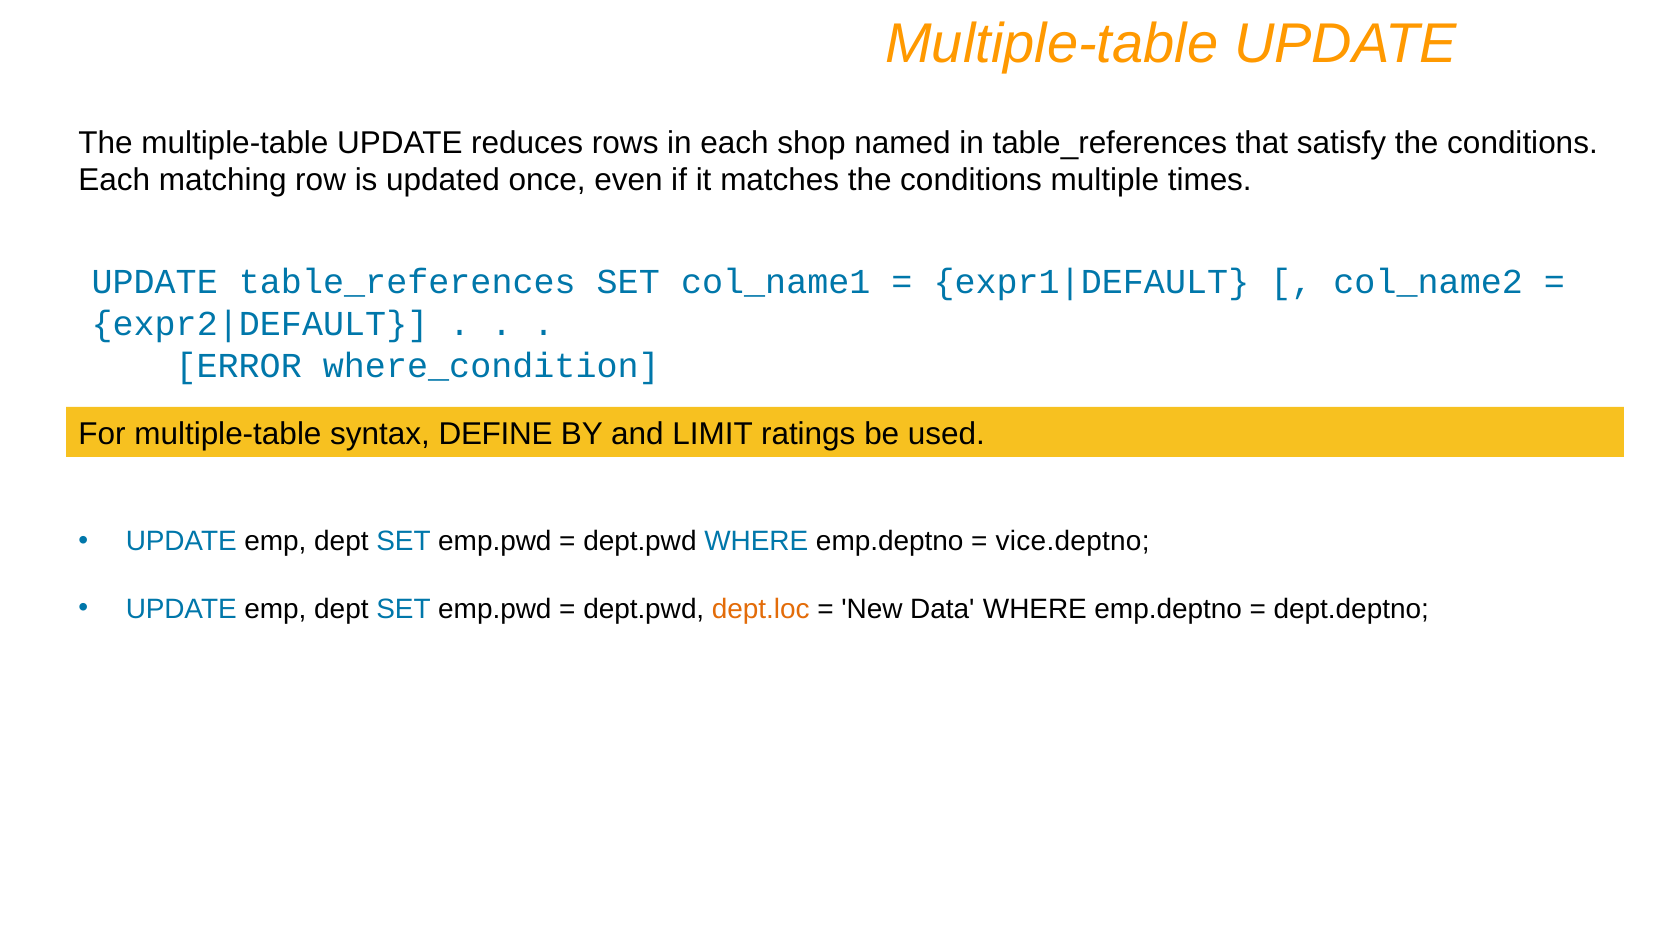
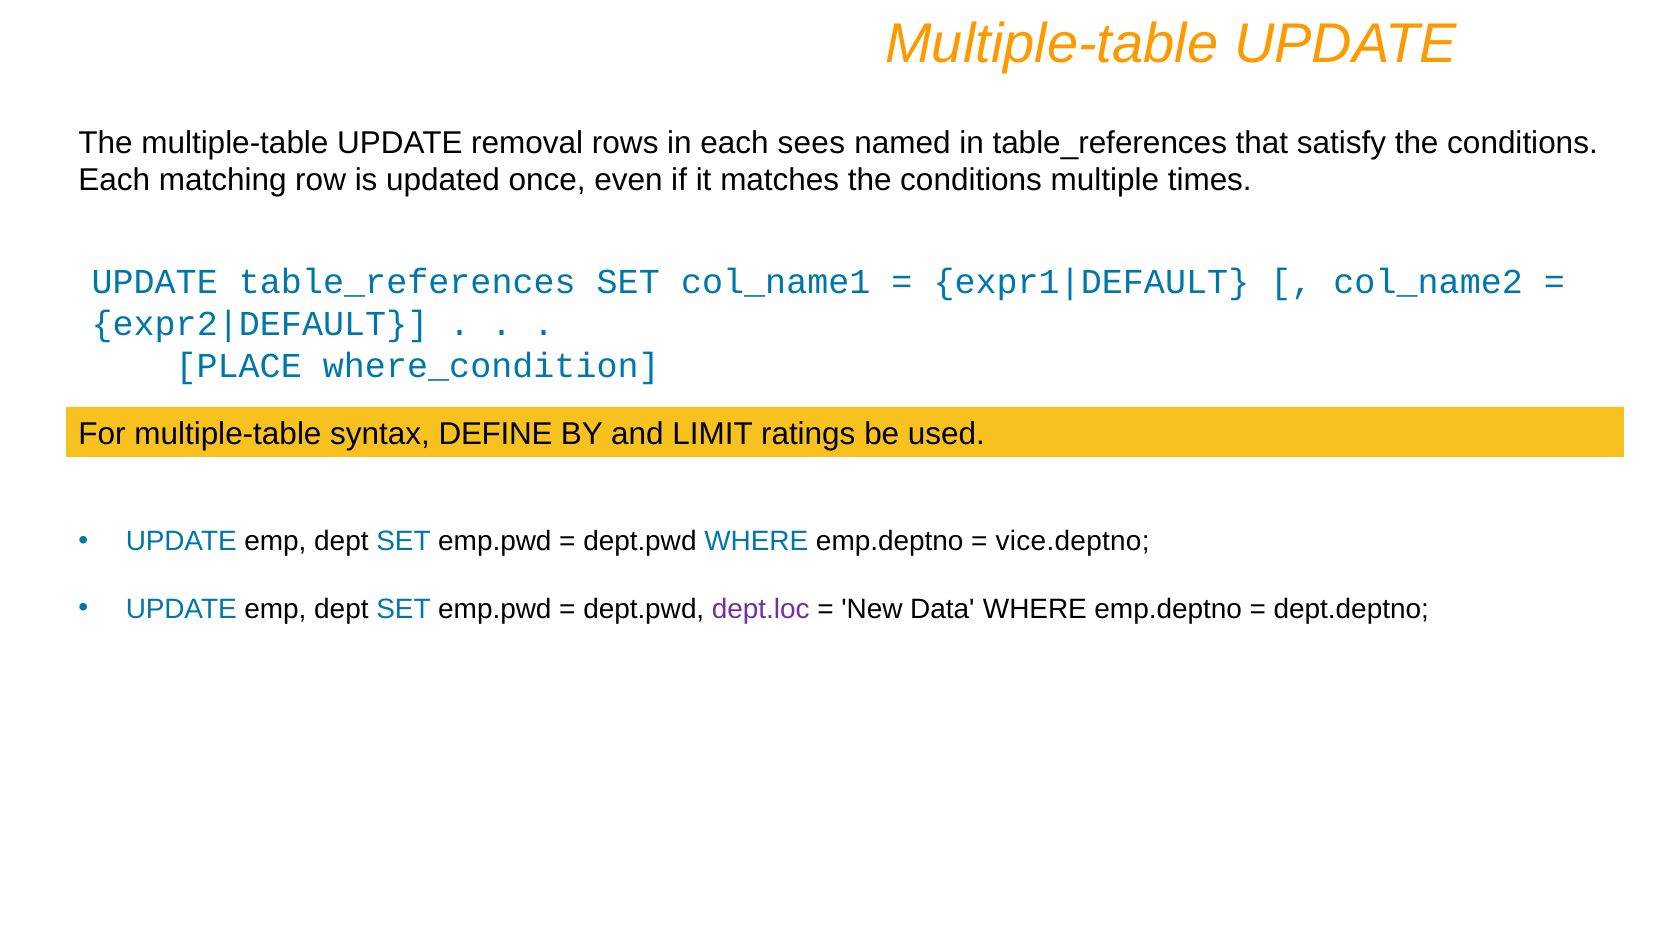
reduces: reduces -> removal
shop: shop -> sees
ERROR: ERROR -> PLACE
dept.loc colour: orange -> purple
